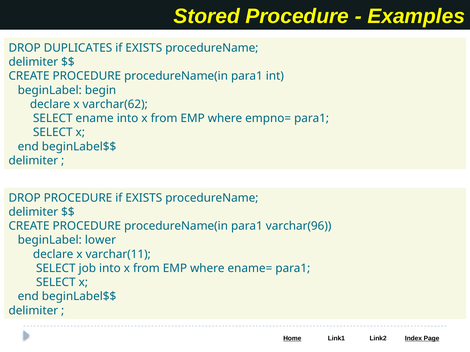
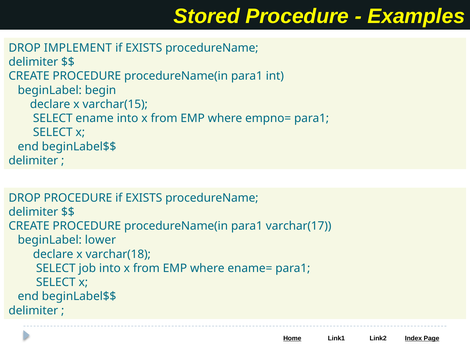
DUPLICATES: DUPLICATES -> IMPLEMENT
varchar(62: varchar(62 -> varchar(15
varchar(96: varchar(96 -> varchar(17
varchar(11: varchar(11 -> varchar(18
